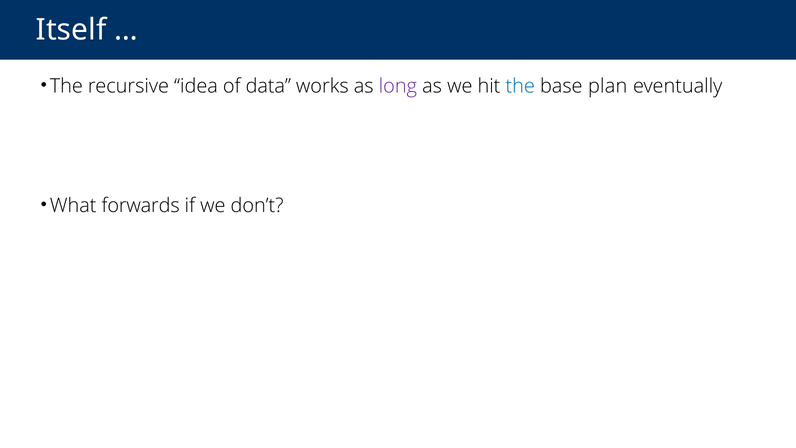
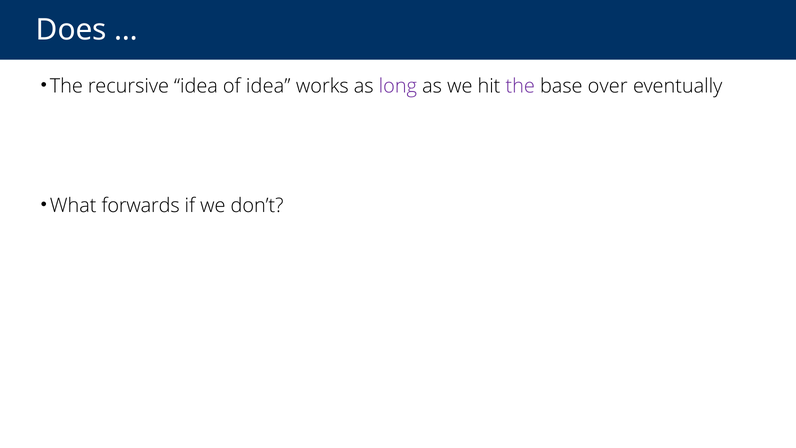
Itself: Itself -> Does
of data: data -> idea
the at (520, 86) colour: blue -> purple
plan: plan -> over
